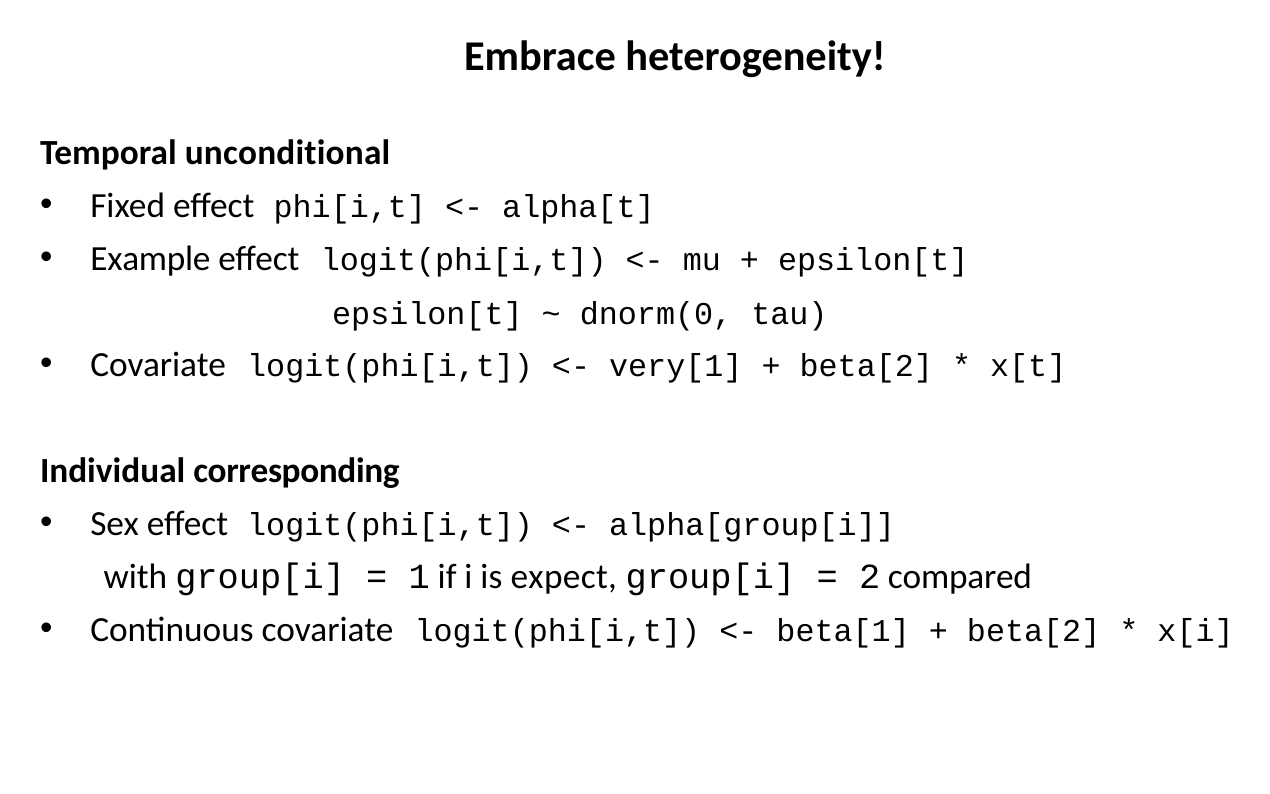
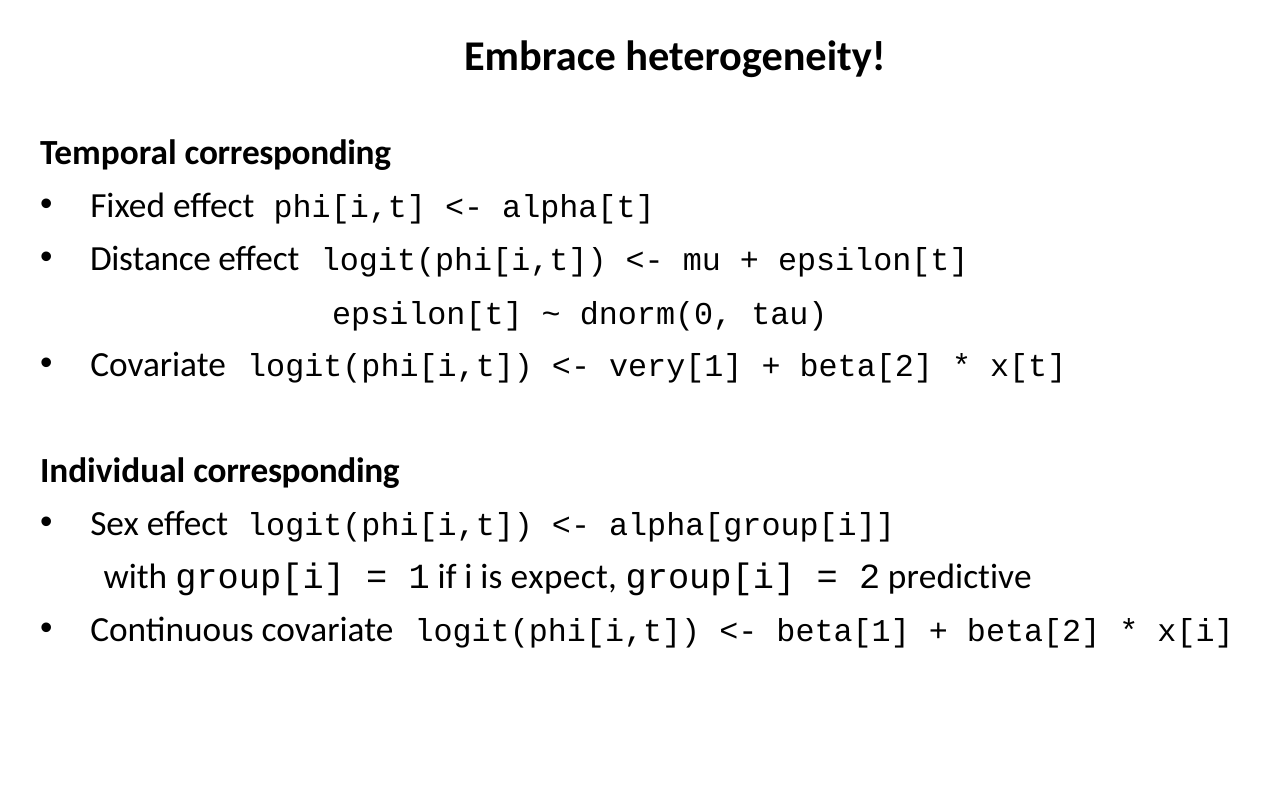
Temporal unconditional: unconditional -> corresponding
Example: Example -> Distance
compared: compared -> predictive
